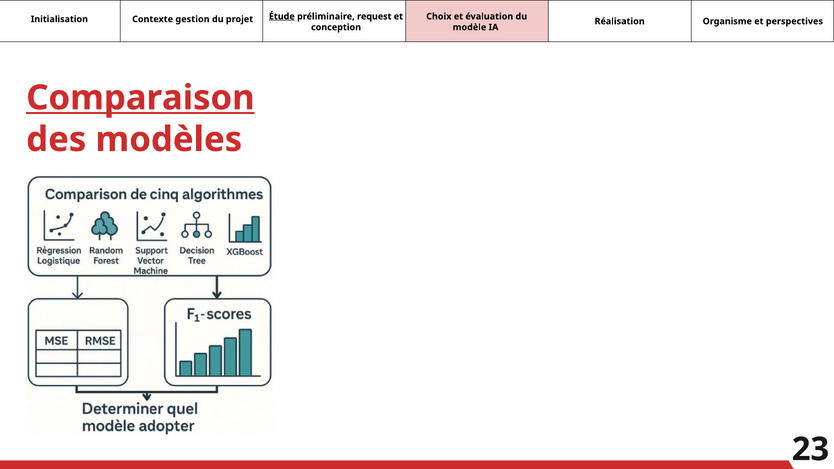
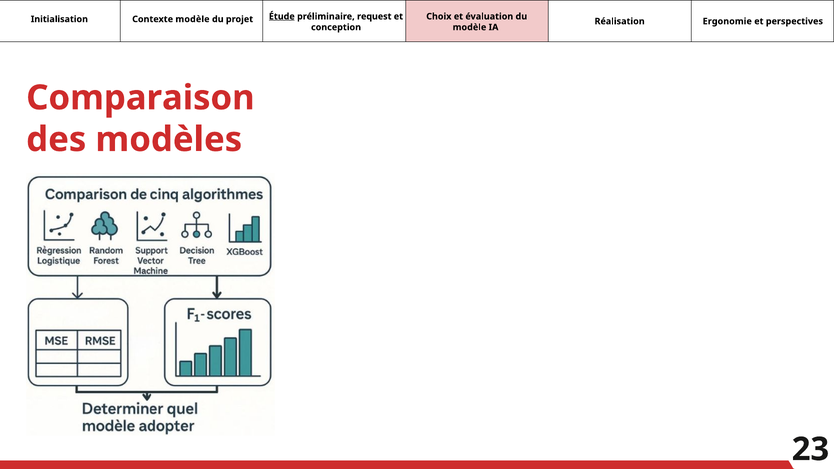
Contexte gestion: gestion -> modèle
Organisme: Organisme -> Ergonomie
Comparaison underline: present -> none
